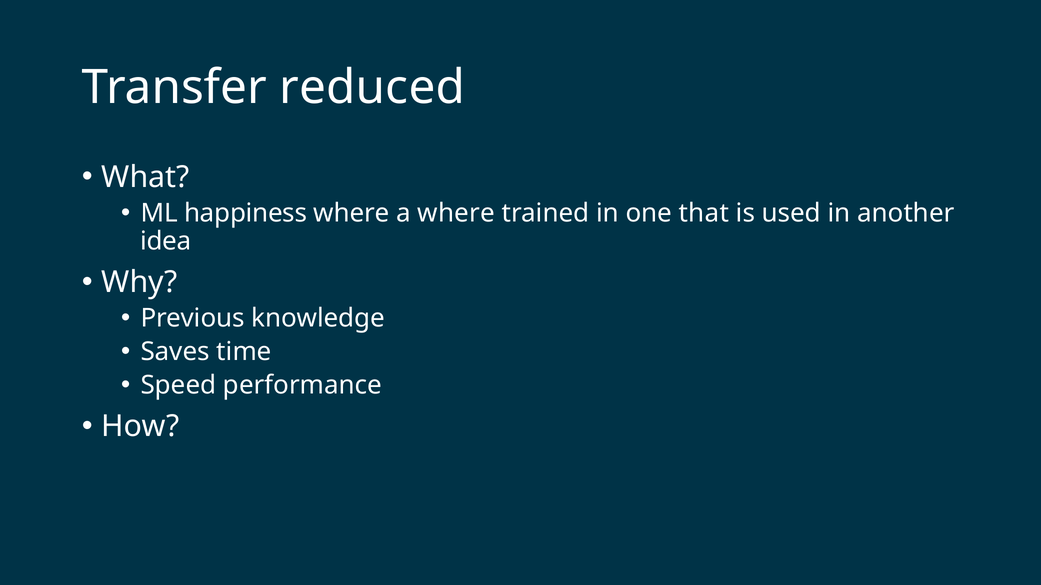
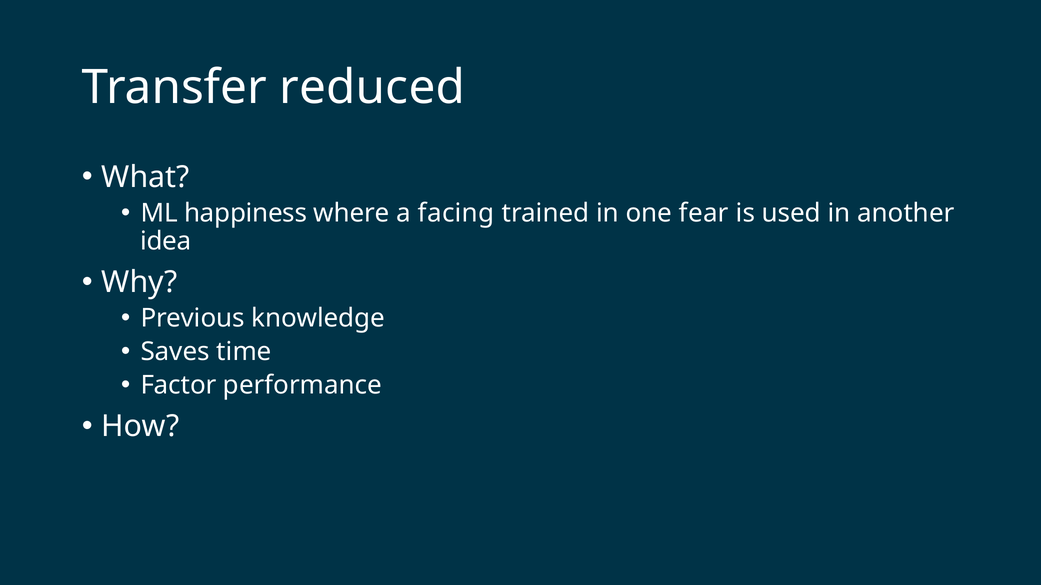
a where: where -> facing
that: that -> fear
Speed: Speed -> Factor
